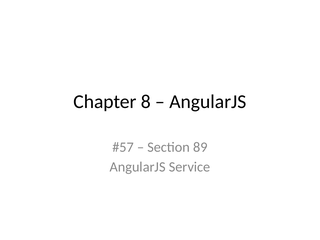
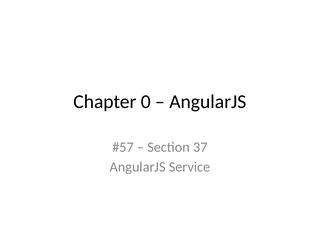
8: 8 -> 0
89: 89 -> 37
